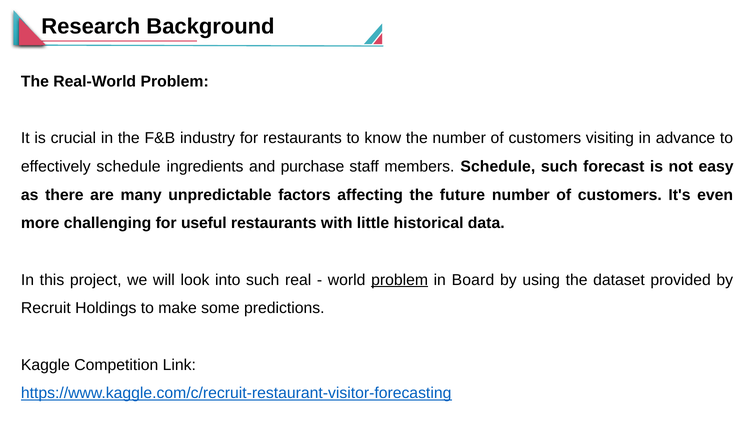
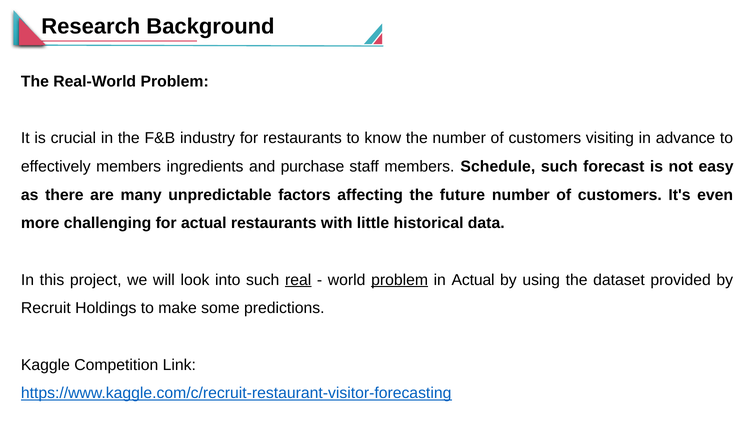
effectively schedule: schedule -> members
for useful: useful -> actual
real underline: none -> present
in Board: Board -> Actual
